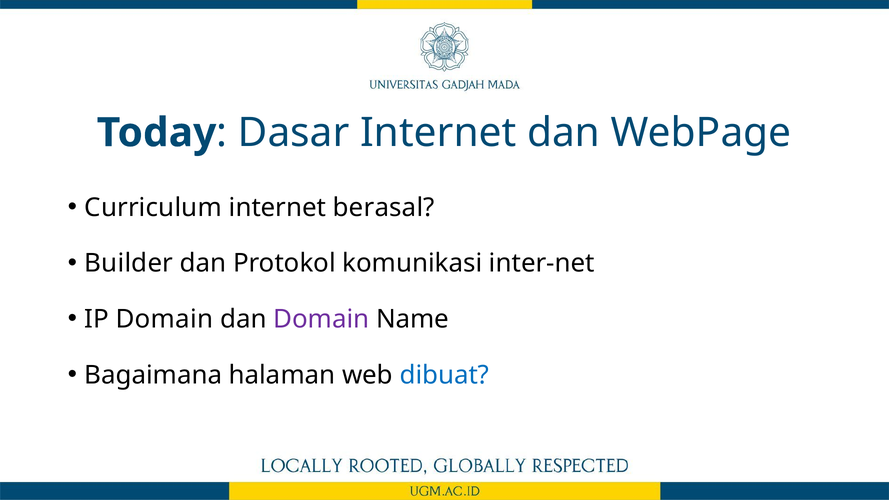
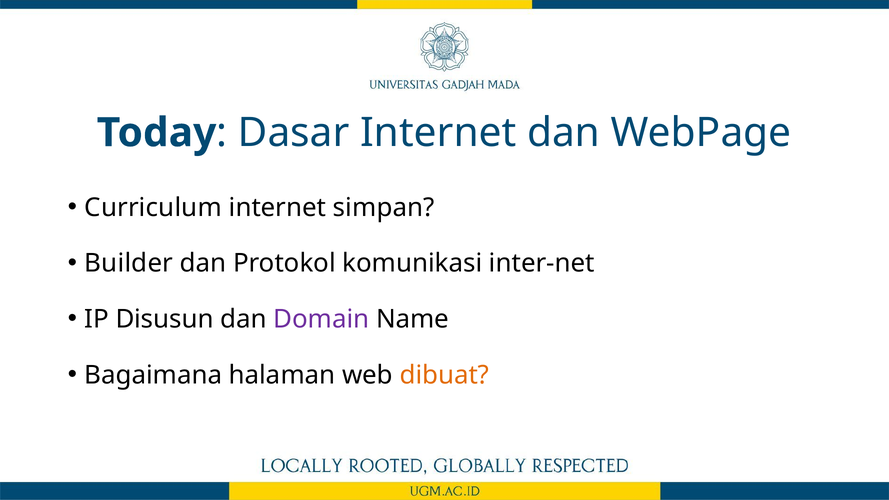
berasal: berasal -> simpan
IP Domain: Domain -> Disusun
dibuat colour: blue -> orange
